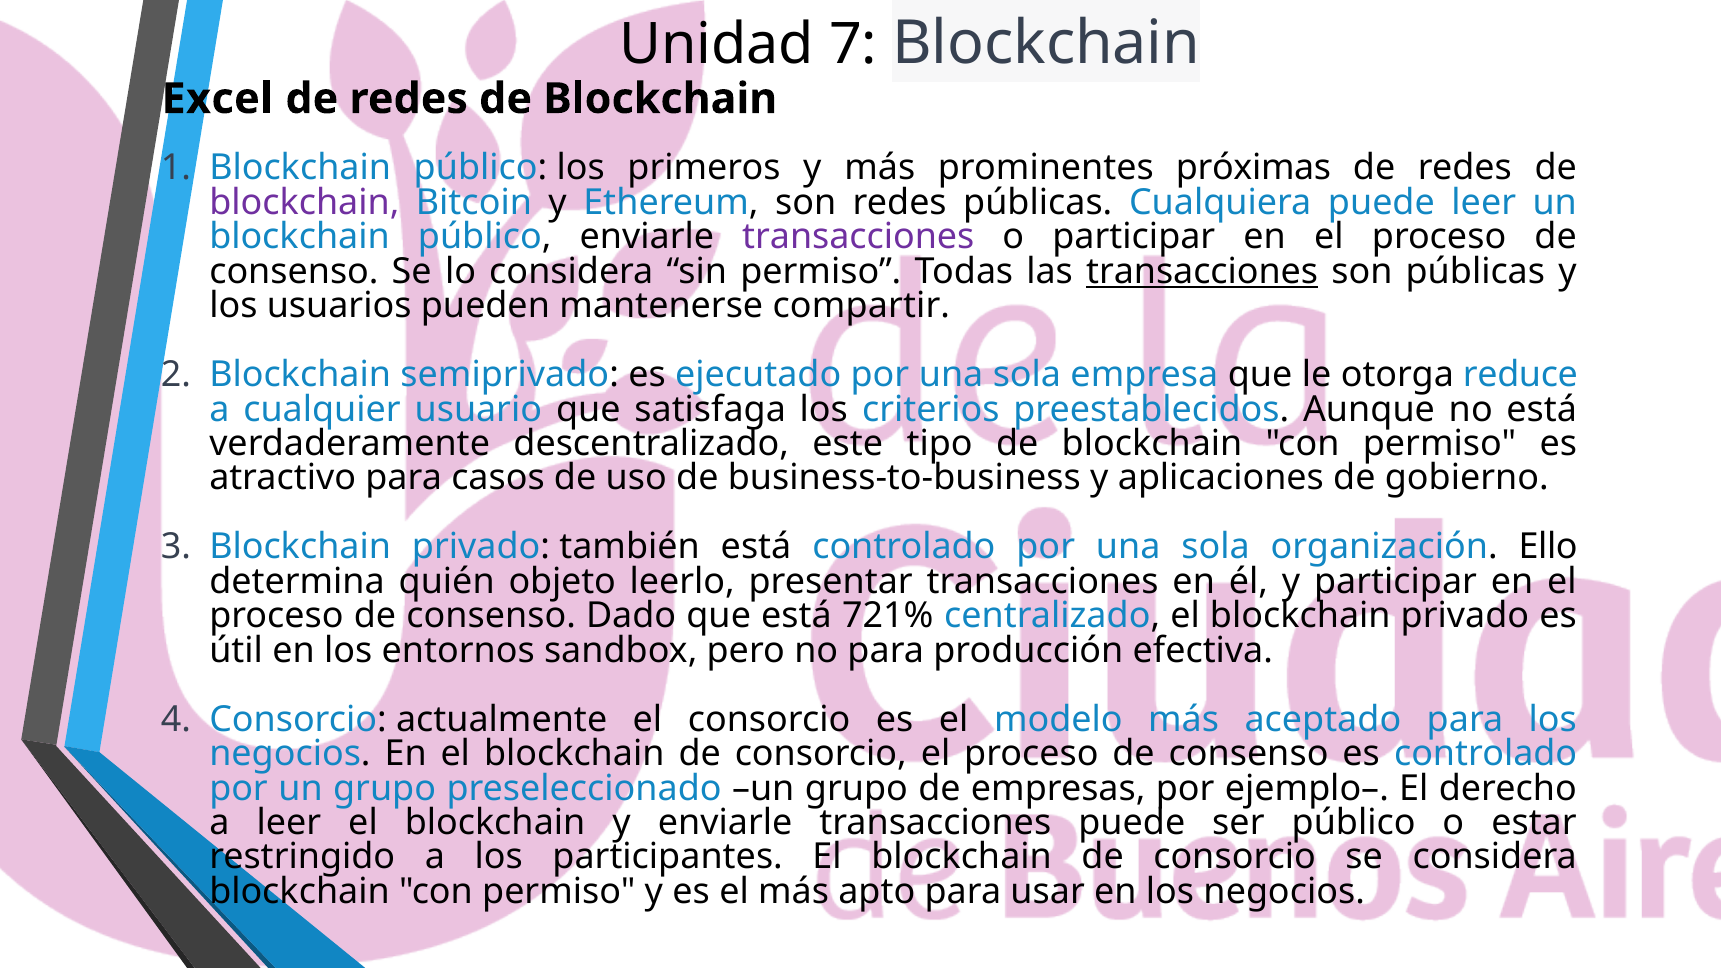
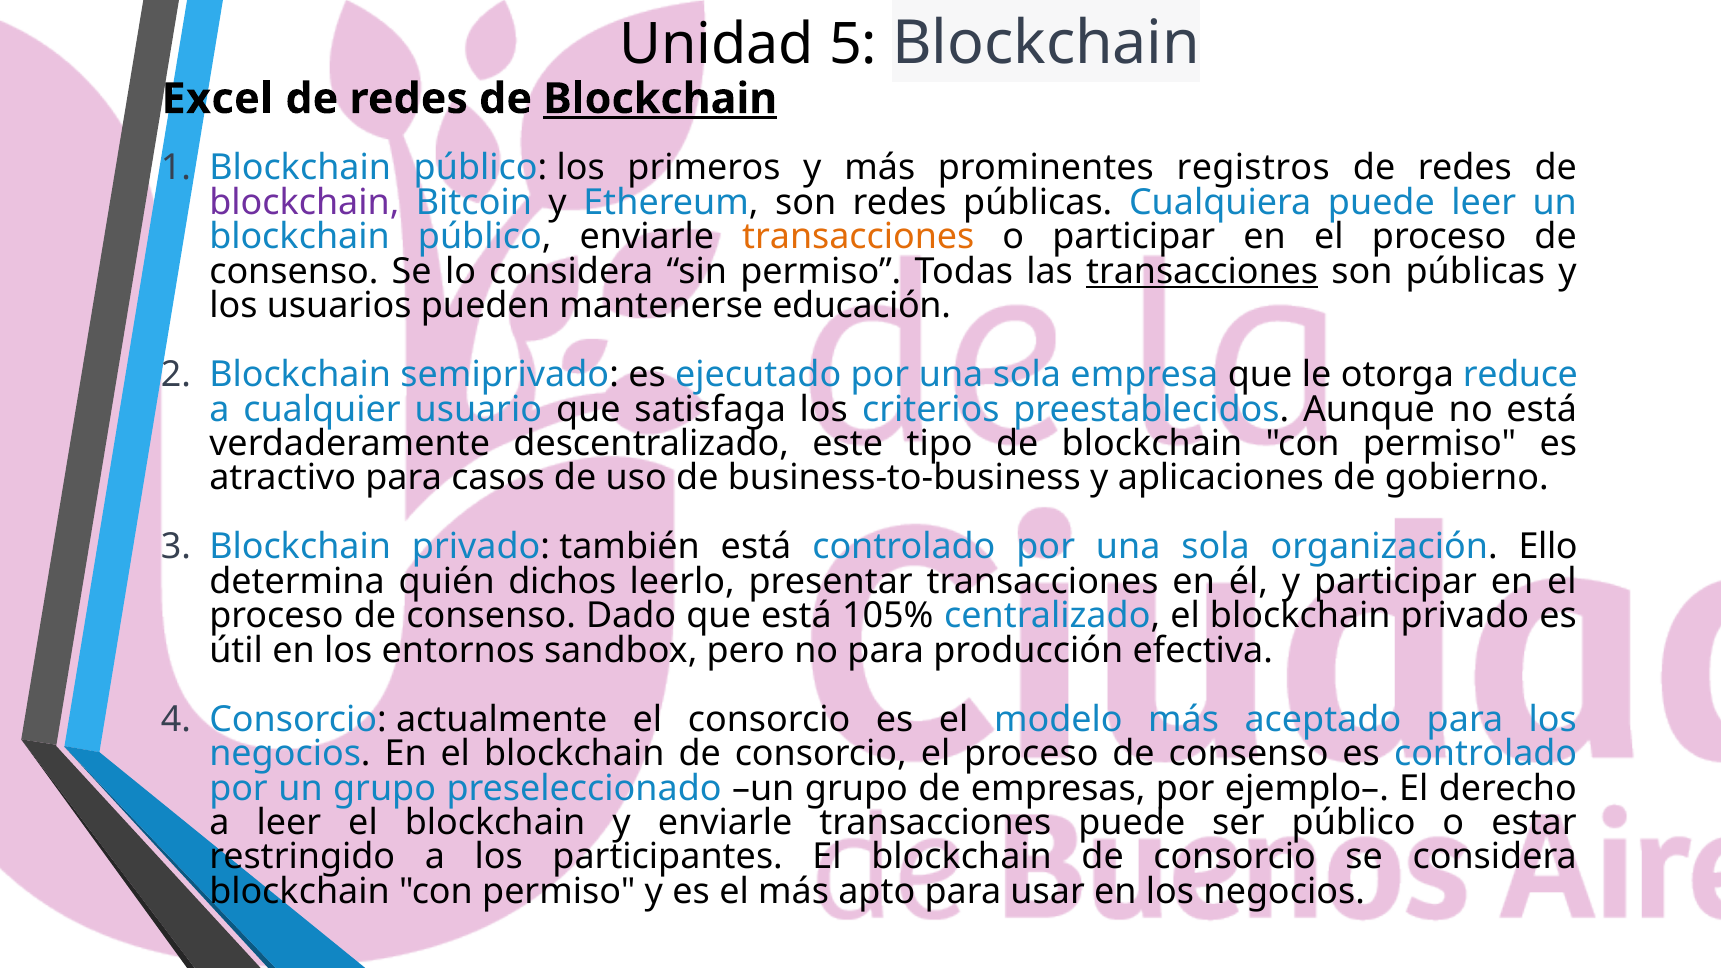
7: 7 -> 5
Blockchain at (660, 99) underline: none -> present
próximas: próximas -> registros
transacciones at (858, 237) colour: purple -> orange
compartir: compartir -> educación
objeto: objeto -> dichos
721%: 721% -> 105%
